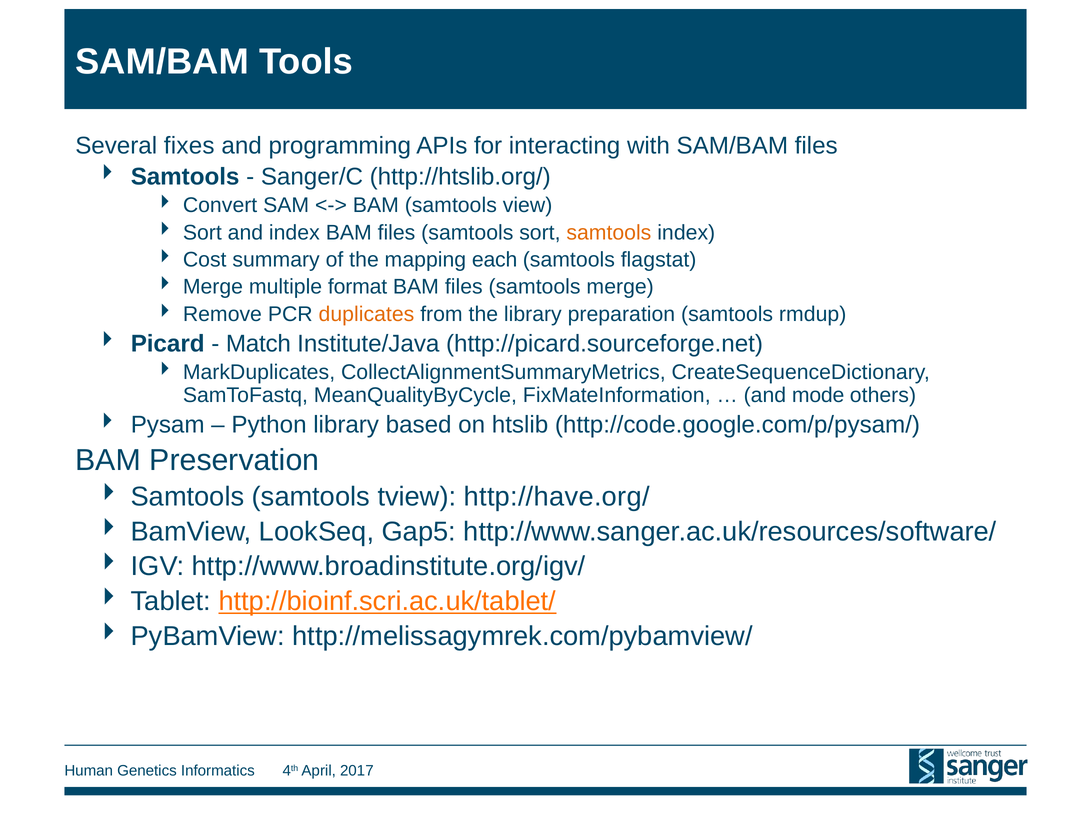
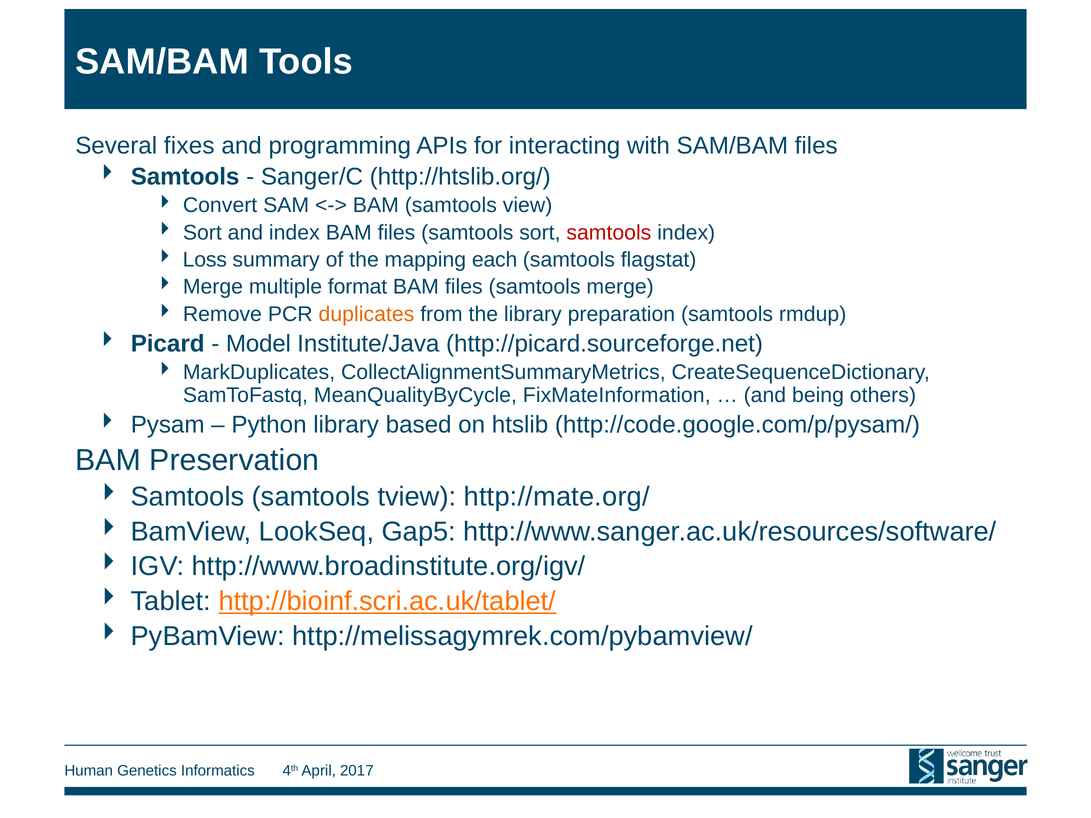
samtools at (609, 233) colour: orange -> red
Cost: Cost -> Loss
Match: Match -> Model
mode: mode -> being
http://have.org/: http://have.org/ -> http://mate.org/
